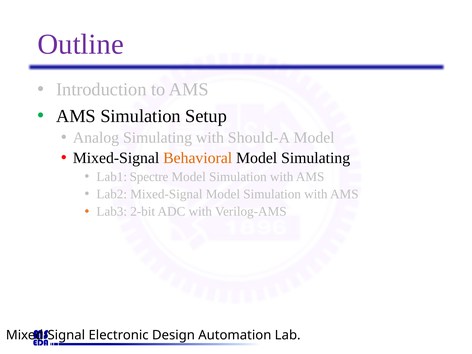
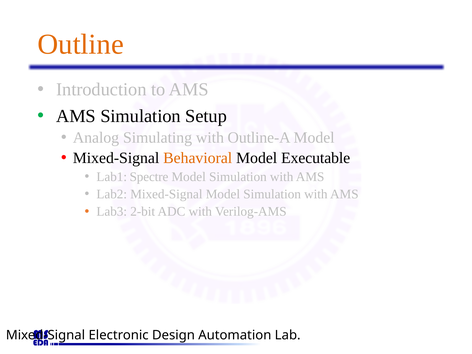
Outline colour: purple -> orange
Should-A: Should-A -> Outline-A
Model Simulating: Simulating -> Executable
